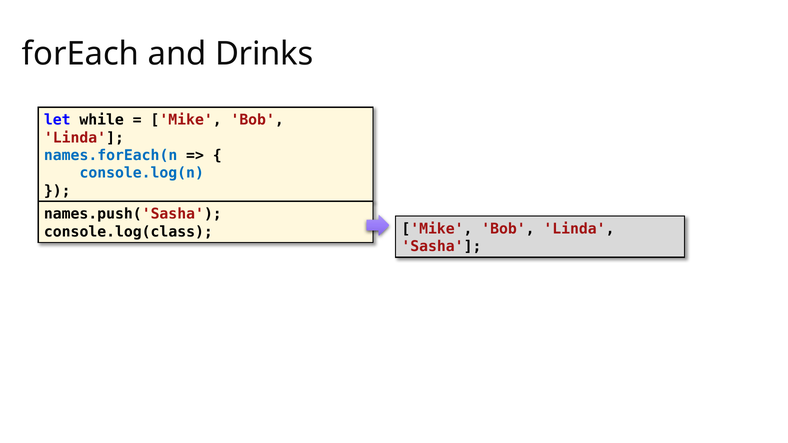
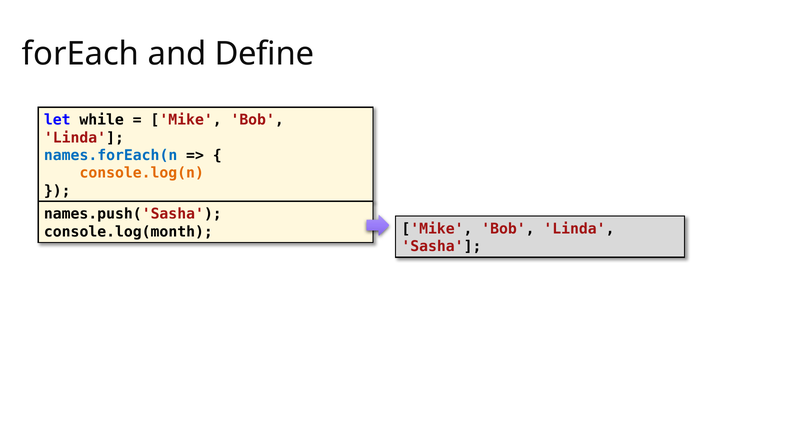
Drinks: Drinks -> Define
console.log(n colour: blue -> orange
console.log(class: console.log(class -> console.log(month
